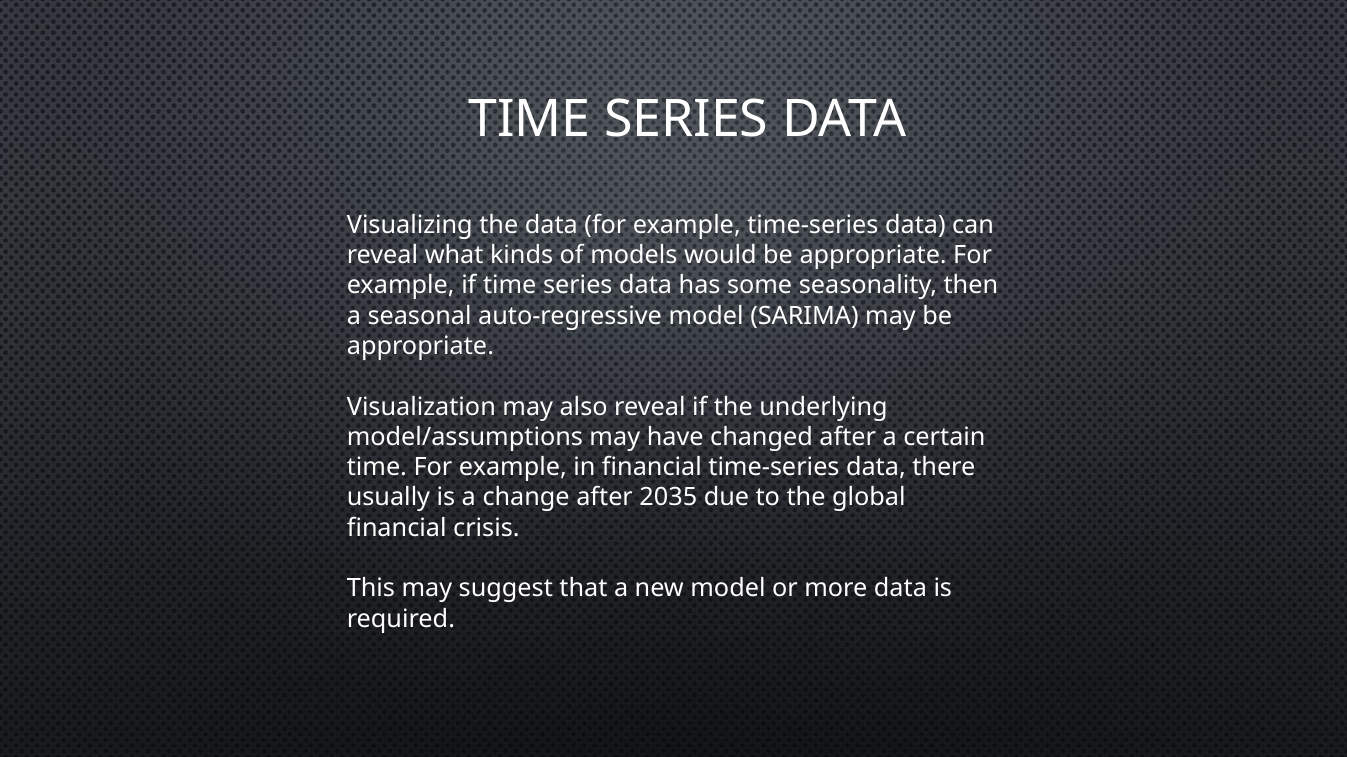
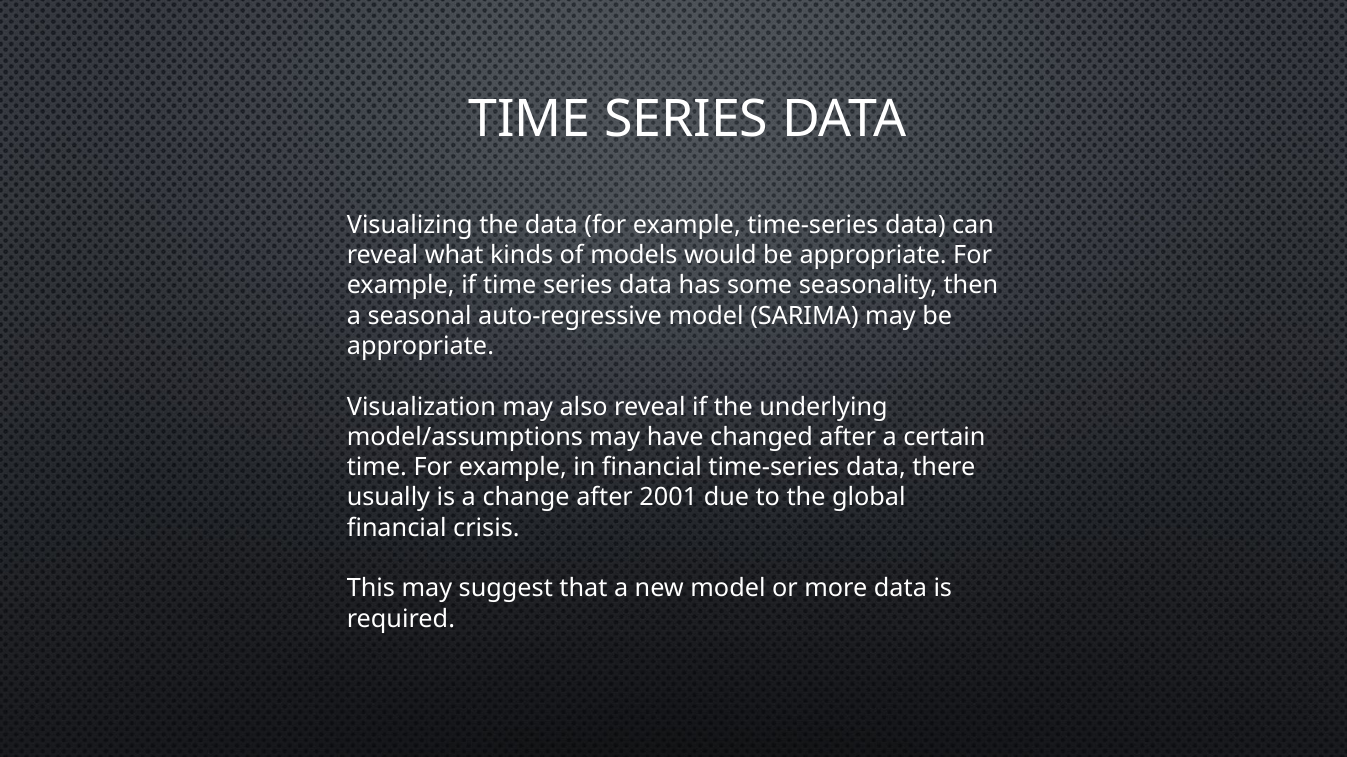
2035: 2035 -> 2001
